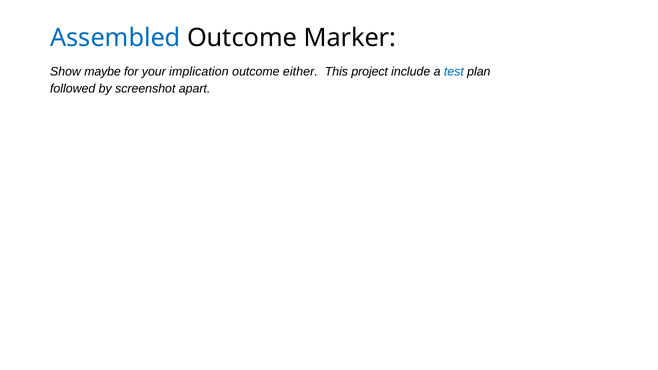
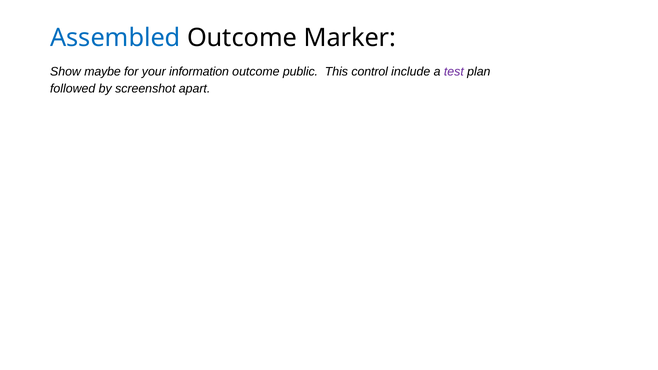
implication: implication -> information
either: either -> public
project: project -> control
test colour: blue -> purple
